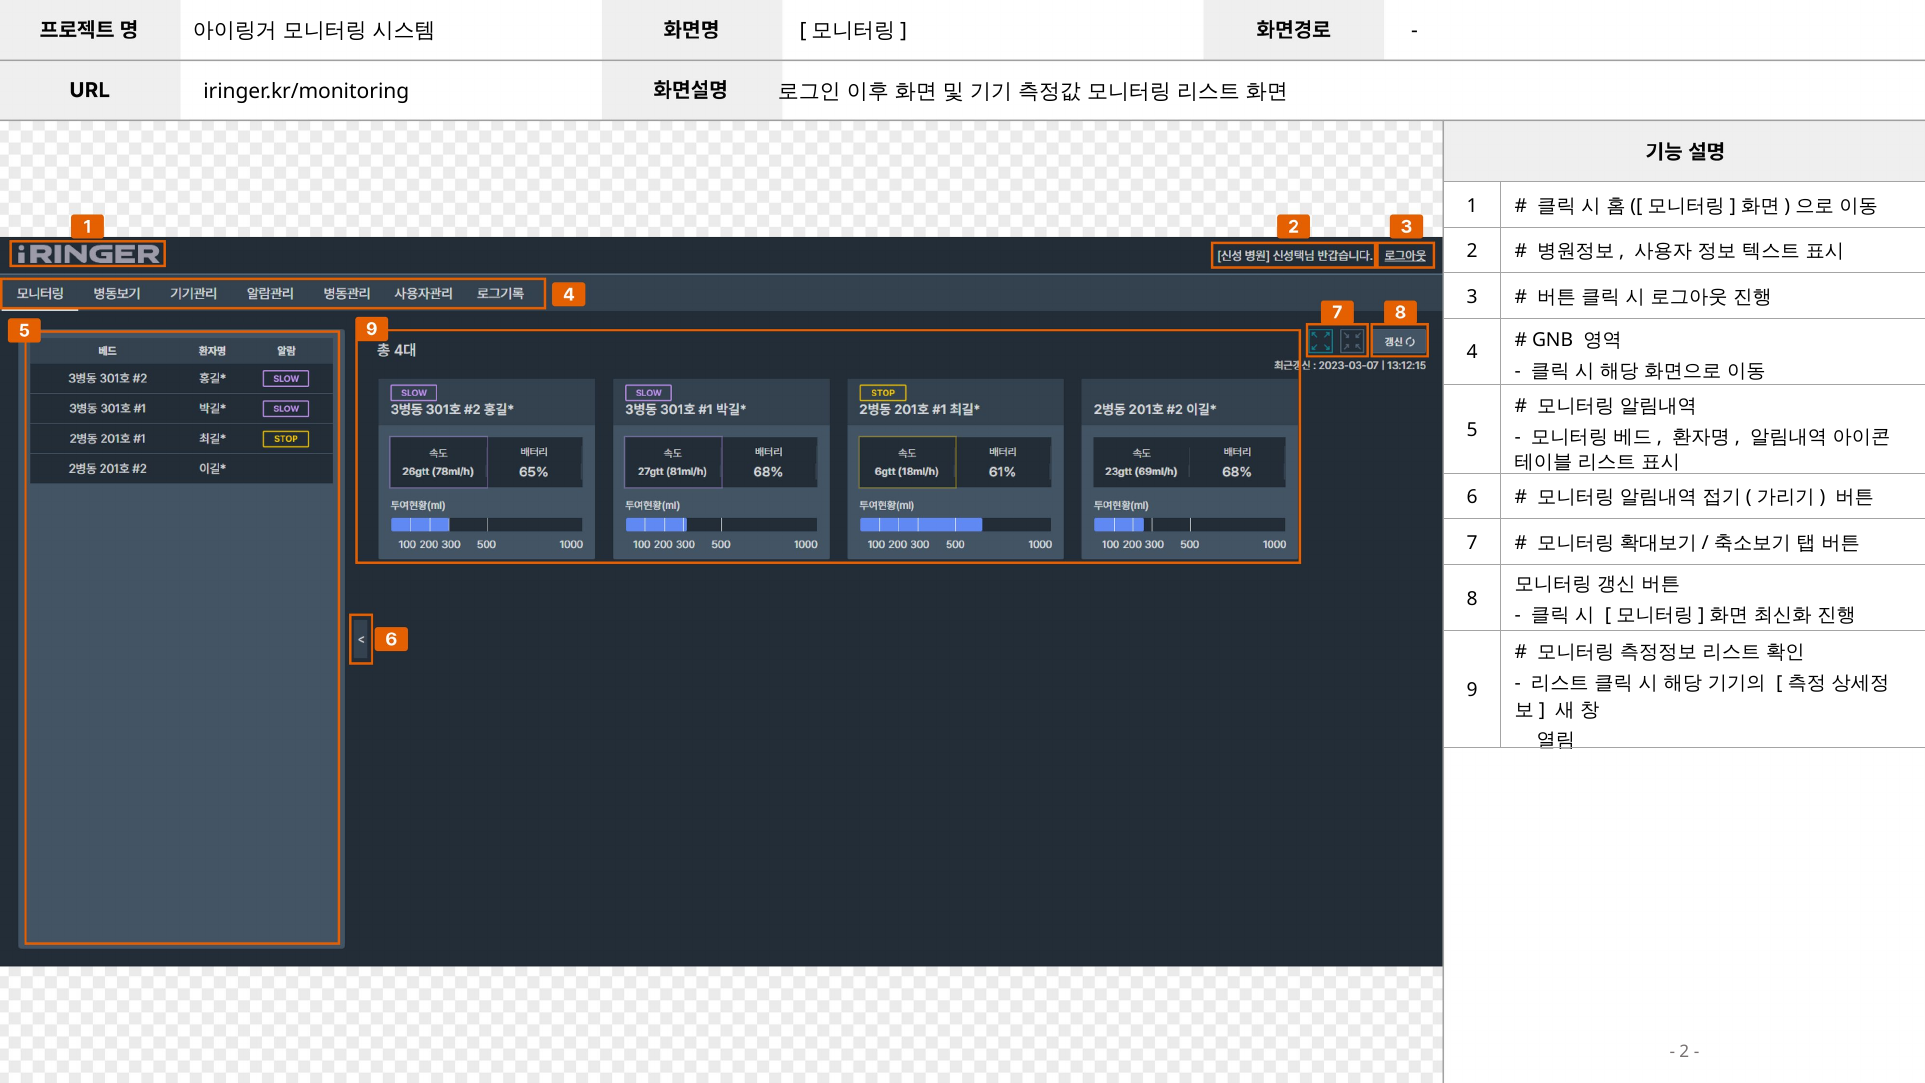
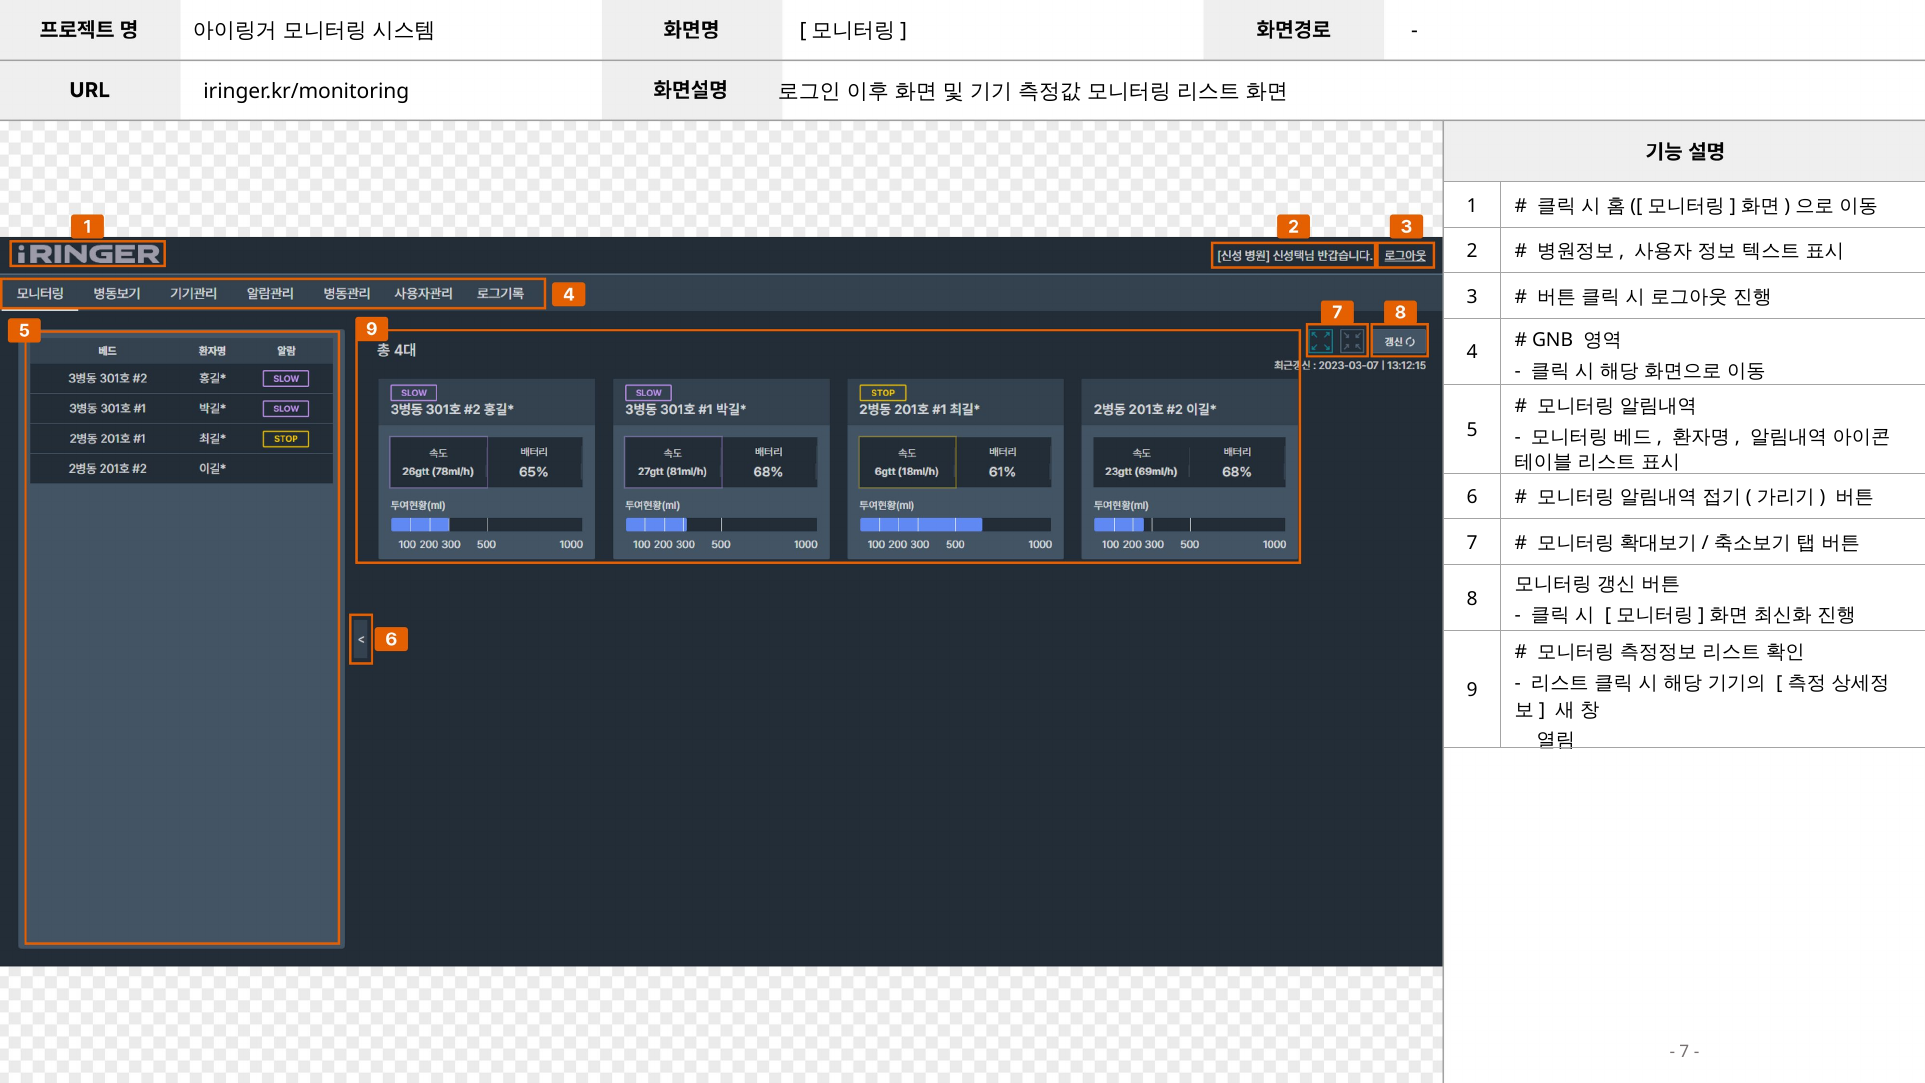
2 at (1684, 1051): 2 -> 7
